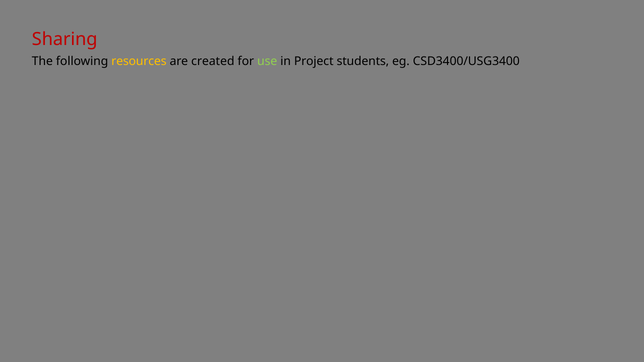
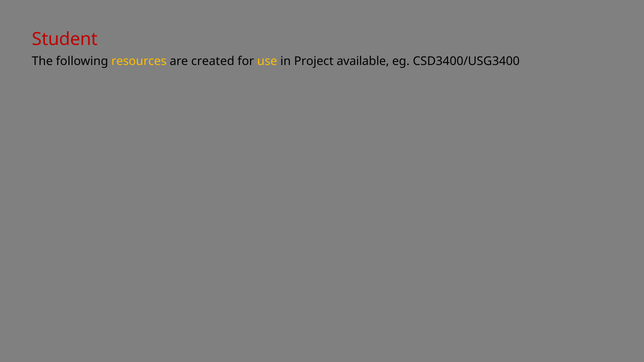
Sharing: Sharing -> Student
use colour: light green -> yellow
students: students -> available
